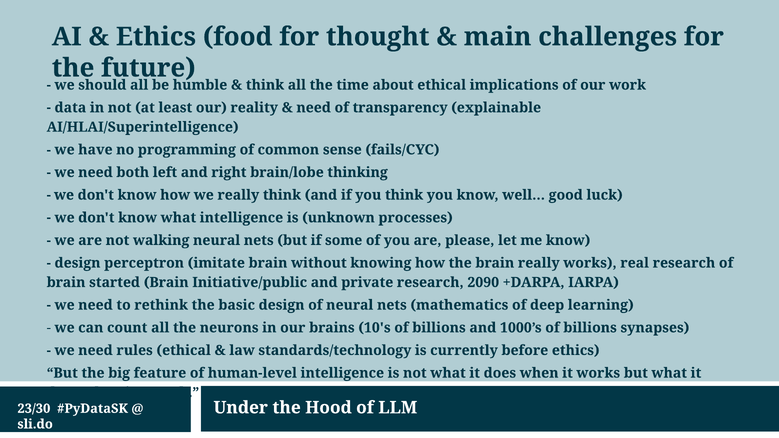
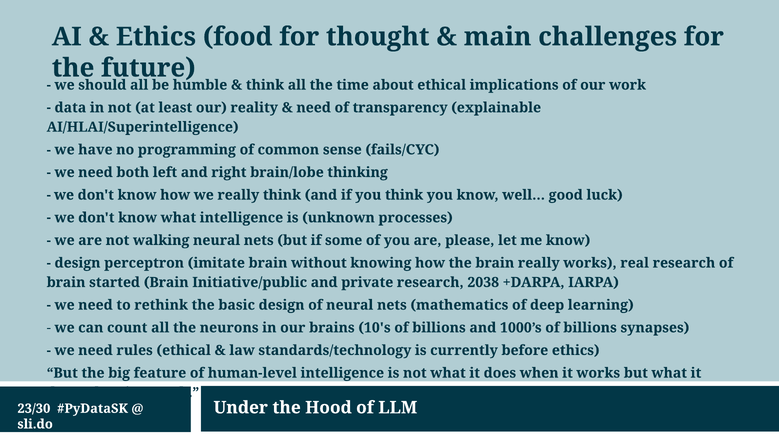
2090: 2090 -> 2038
